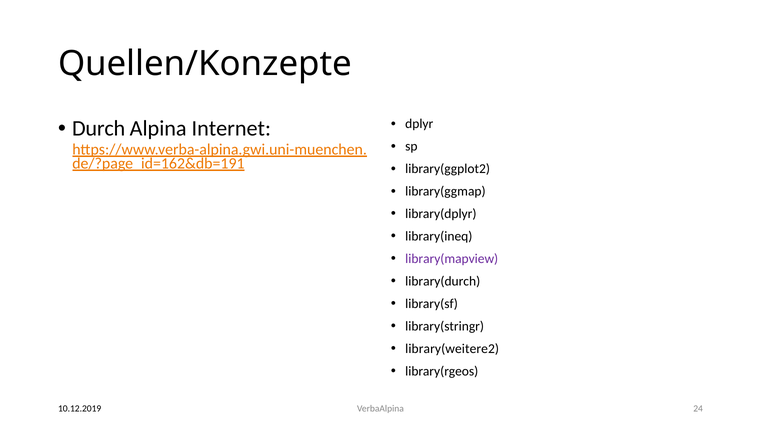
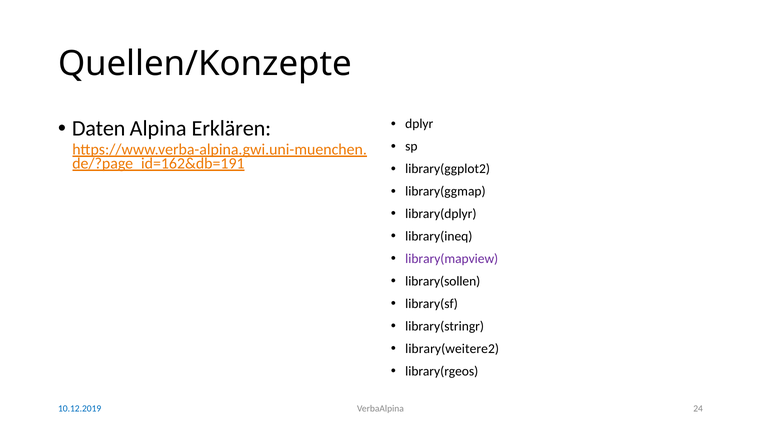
Durch: Durch -> Daten
Internet: Internet -> Erklären
library(durch: library(durch -> library(sollen
10.12.2019 colour: black -> blue
